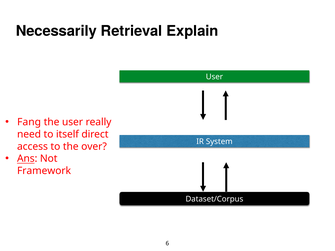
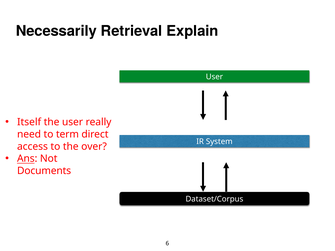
Fang: Fang -> Itself
itself: itself -> term
Framework: Framework -> Documents
